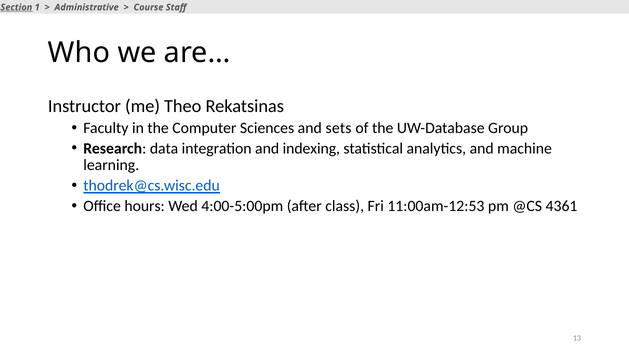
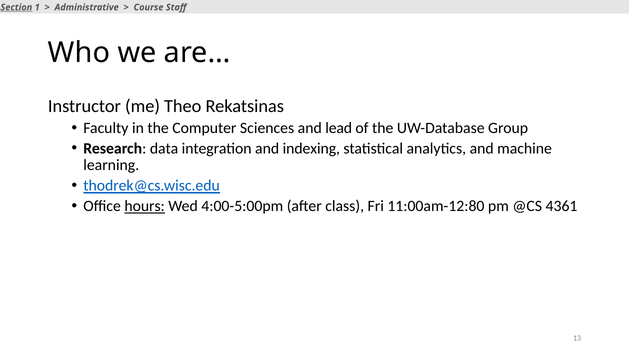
sets: sets -> lead
hours underline: none -> present
11:00am-12:53: 11:00am-12:53 -> 11:00am-12:80
